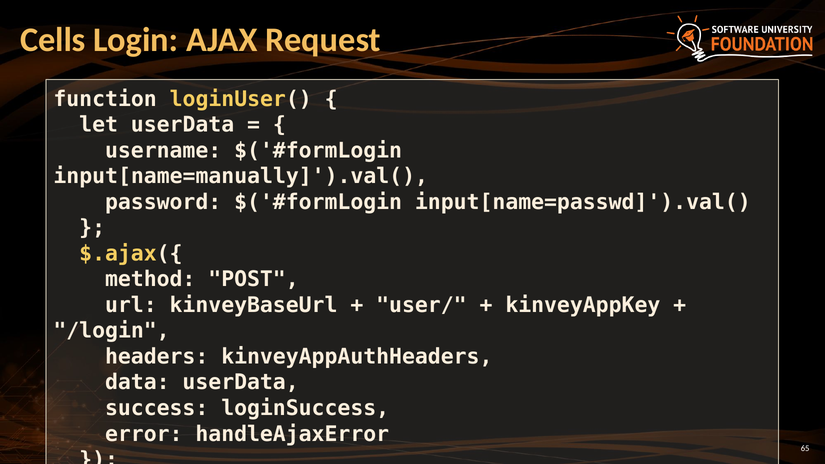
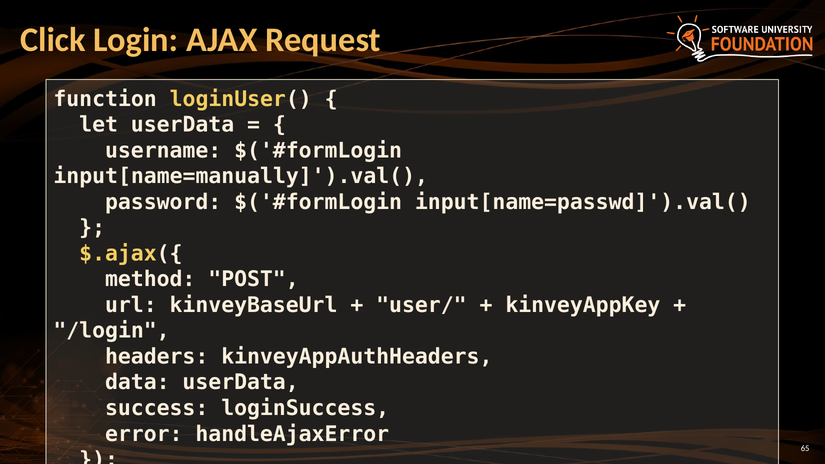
Cells: Cells -> Click
